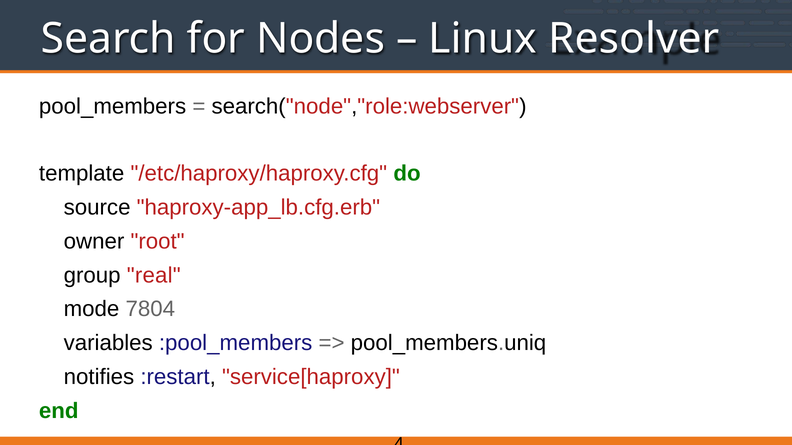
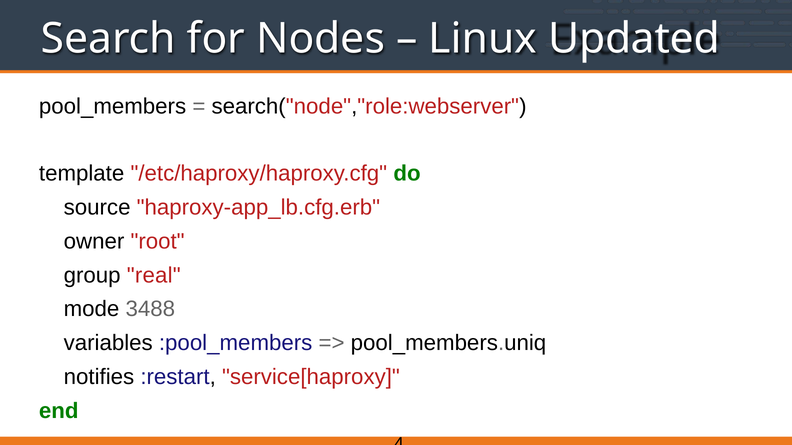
Resolver: Resolver -> Updated
7804: 7804 -> 3488
